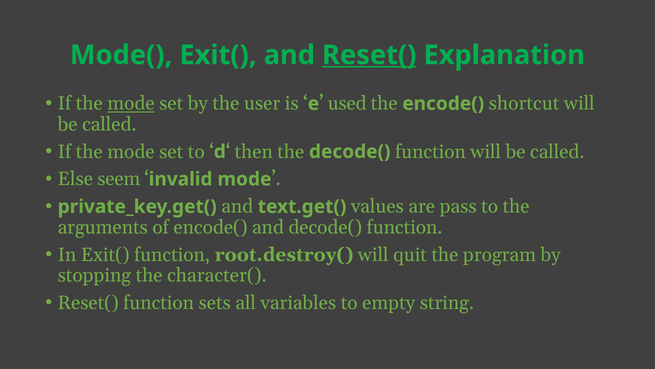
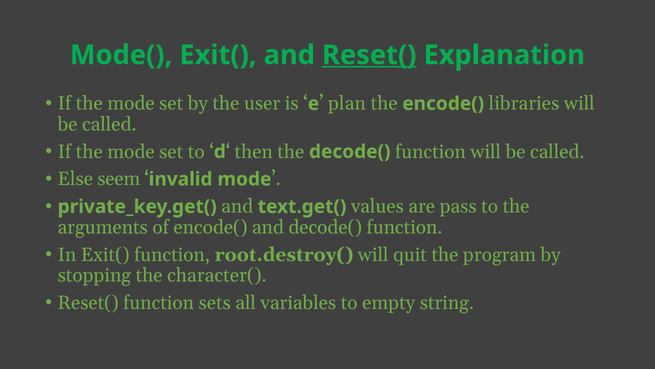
mode at (131, 103) underline: present -> none
used: used -> plan
shortcut: shortcut -> libraries
